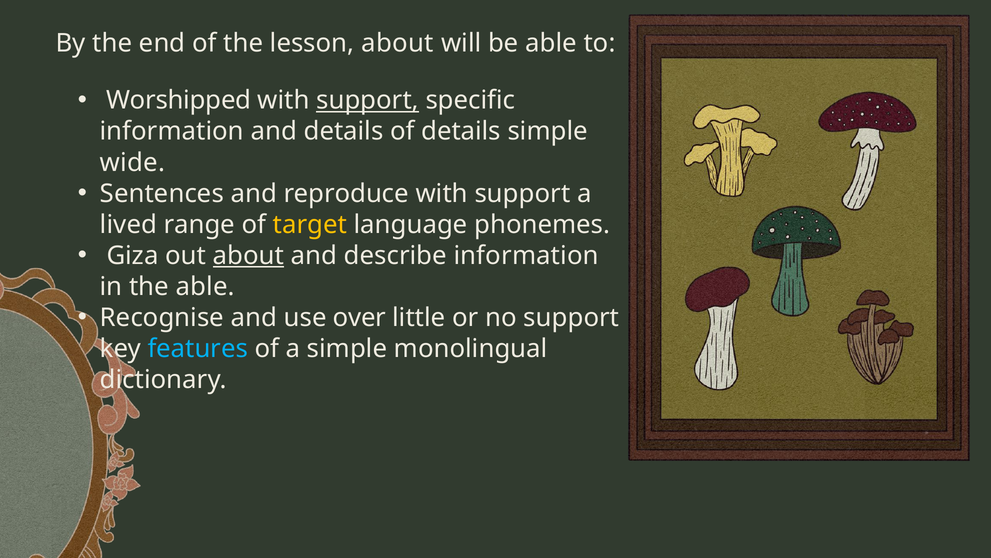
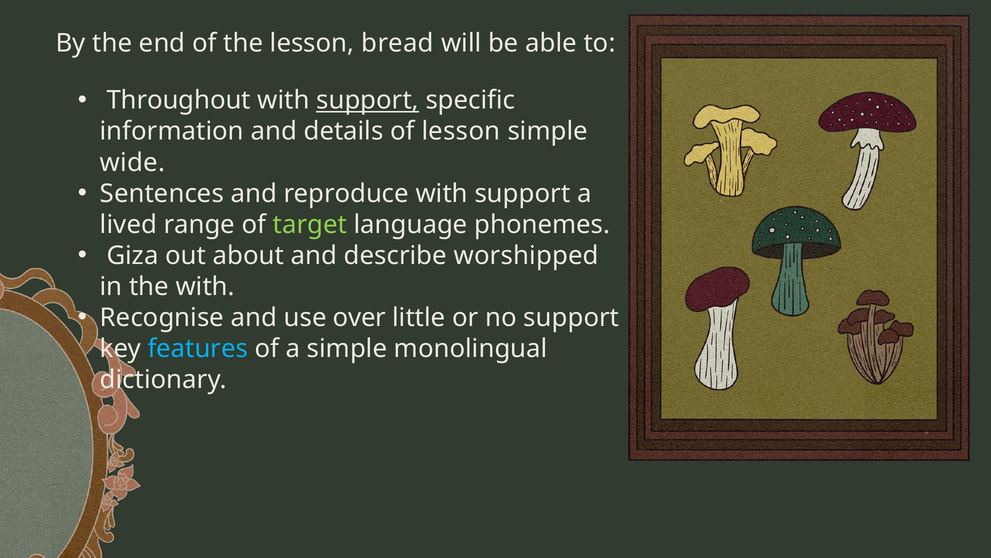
lesson about: about -> bread
Worshipped: Worshipped -> Throughout
of details: details -> lesson
target colour: yellow -> light green
about at (248, 255) underline: present -> none
describe information: information -> worshipped
the able: able -> with
